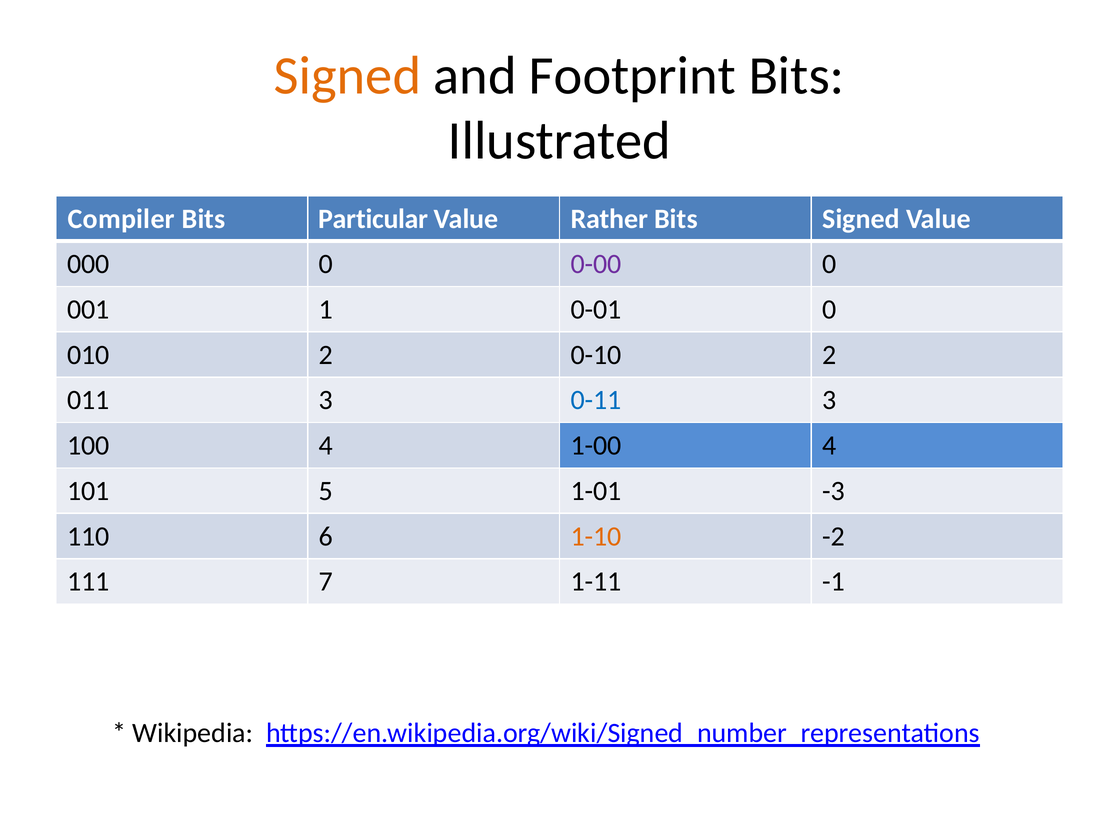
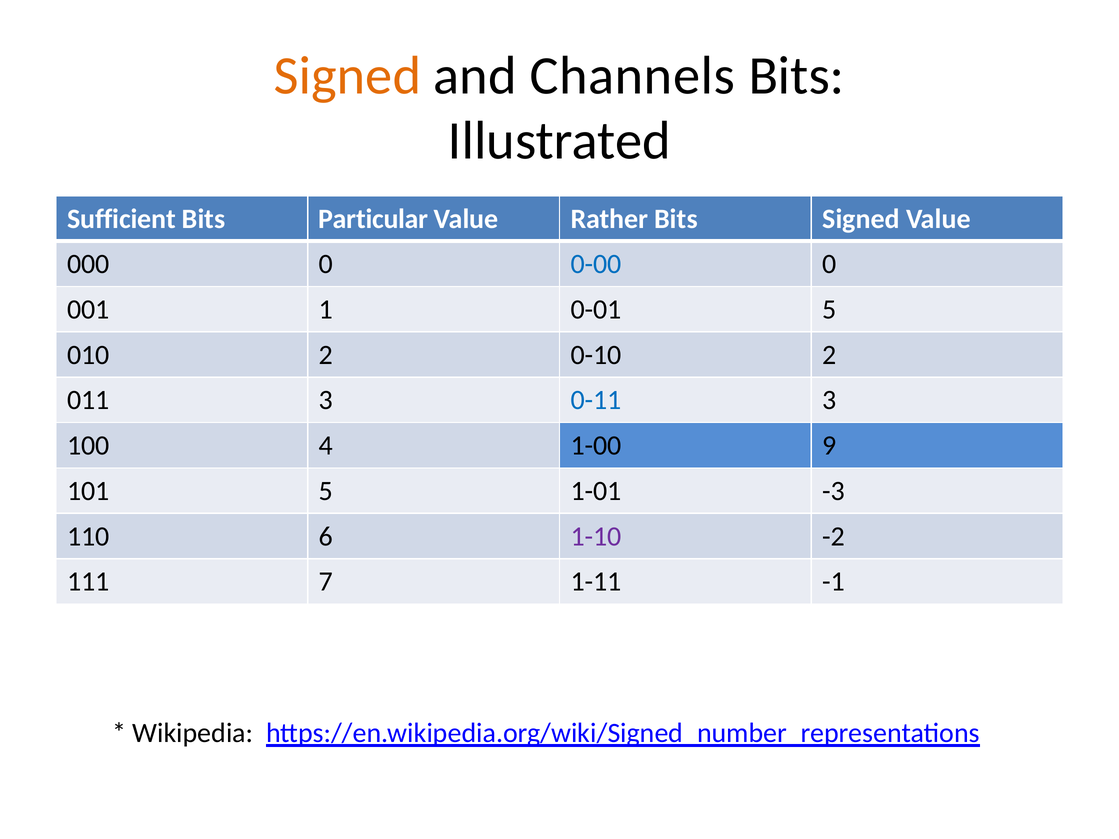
Footprint: Footprint -> Channels
Compiler: Compiler -> Sufficient
0-00 colour: purple -> blue
0-01 0: 0 -> 5
1-00 4: 4 -> 9
1-10 colour: orange -> purple
